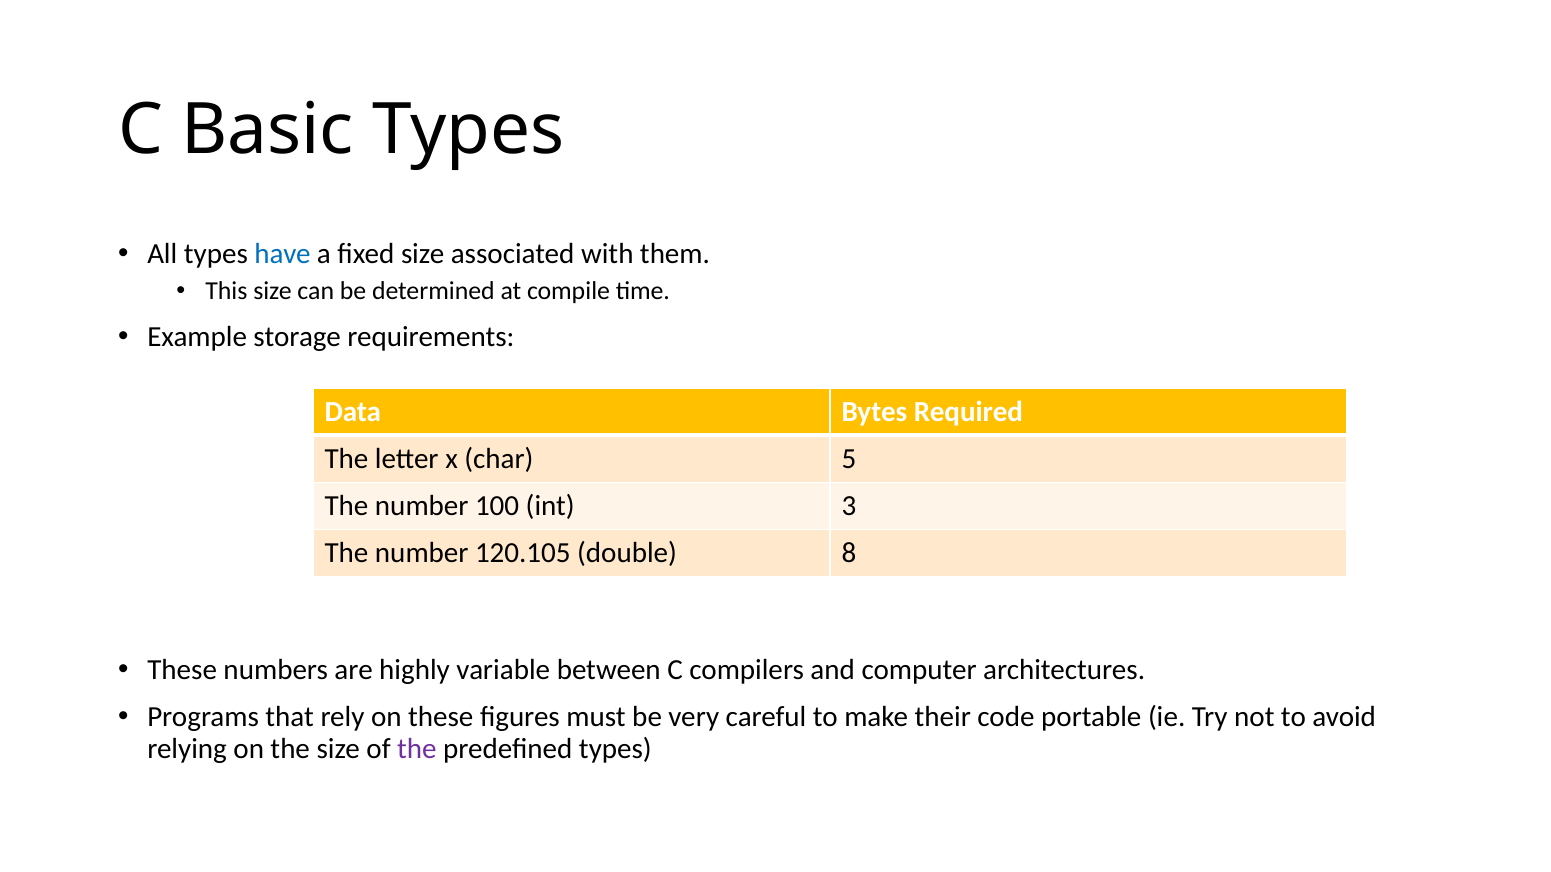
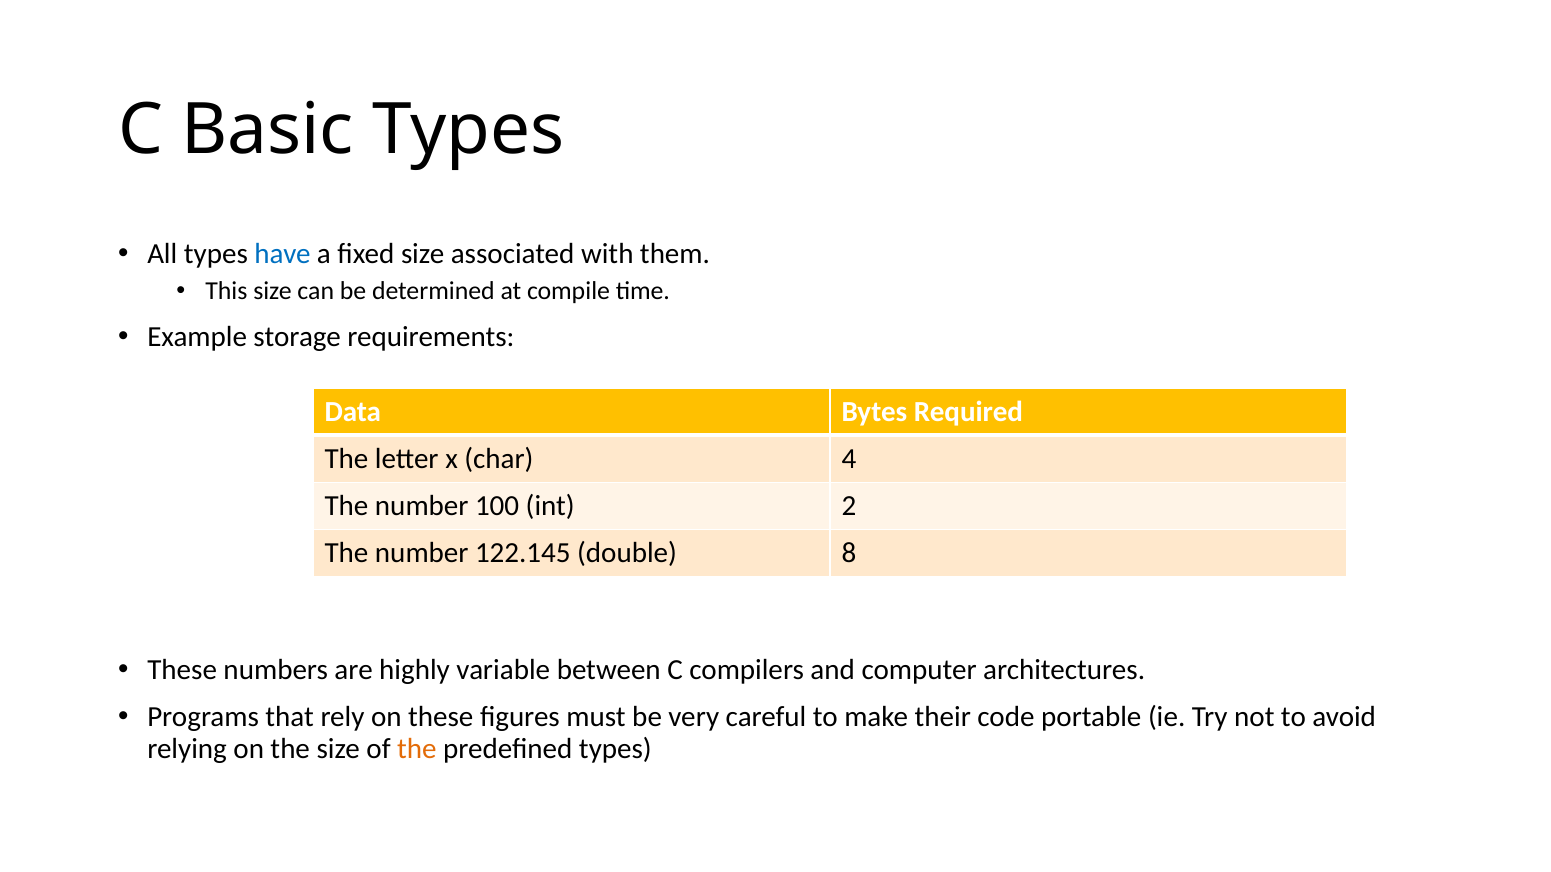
5: 5 -> 4
3: 3 -> 2
120.105: 120.105 -> 122.145
the at (417, 749) colour: purple -> orange
